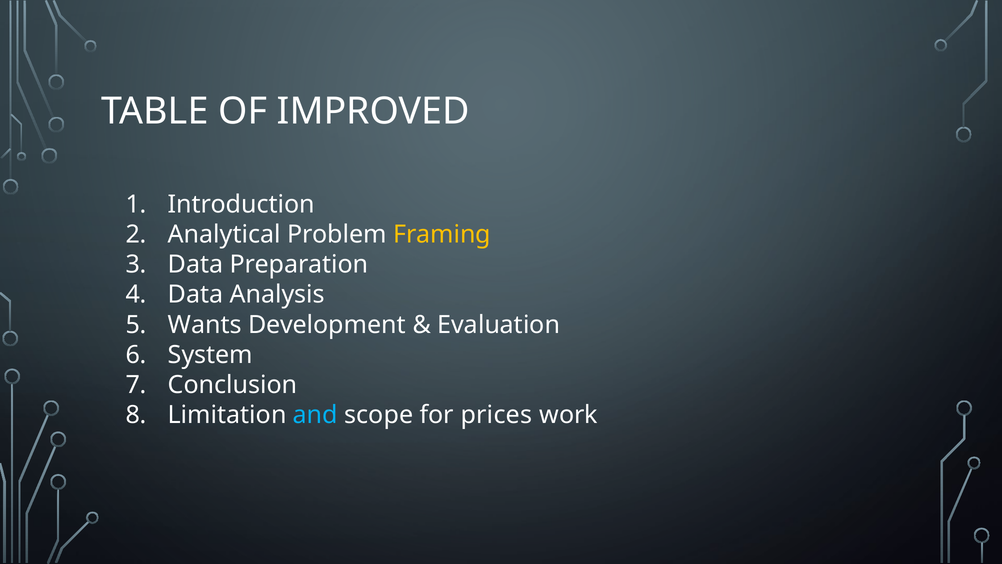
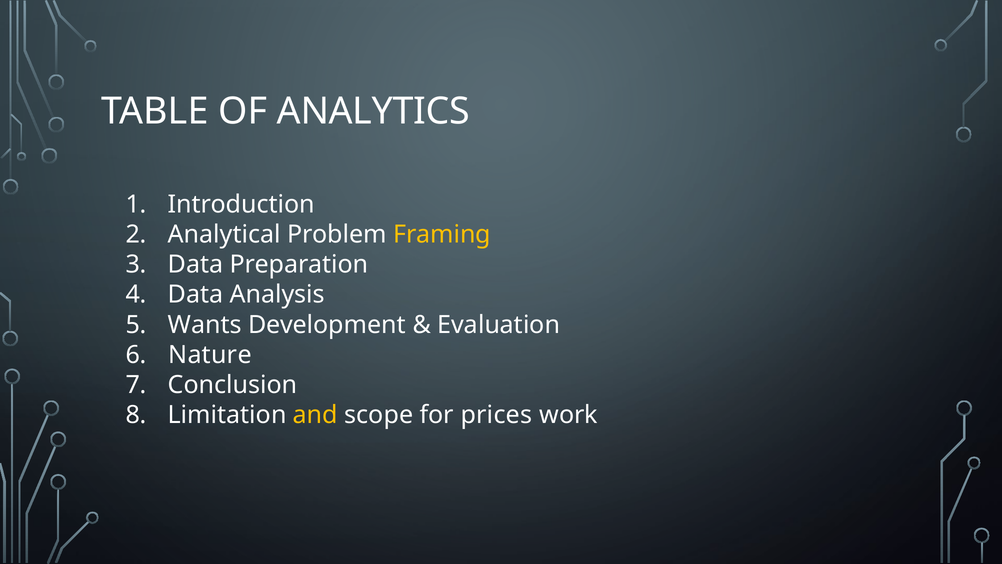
IMPROVED: IMPROVED -> ANALYTICS
System: System -> Nature
and colour: light blue -> yellow
